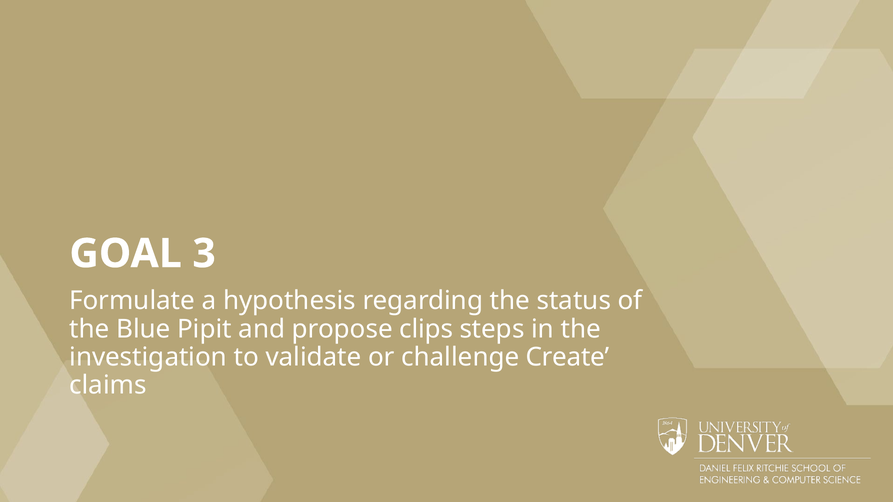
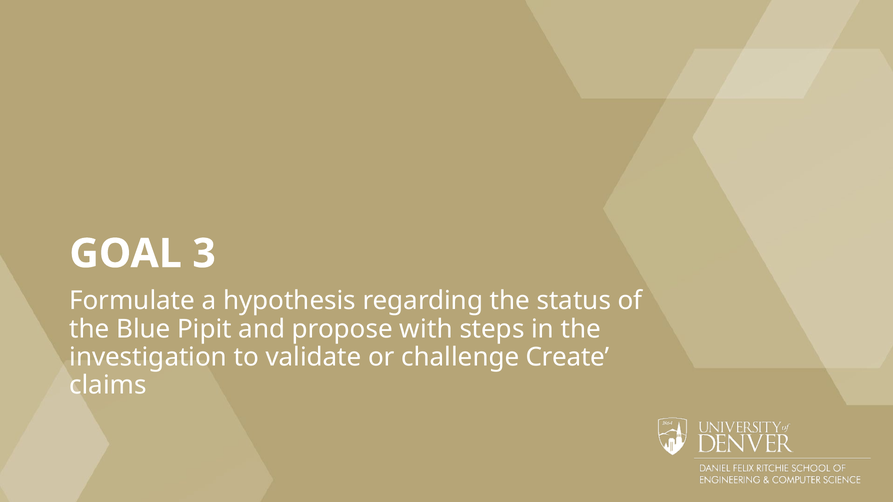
clips: clips -> with
